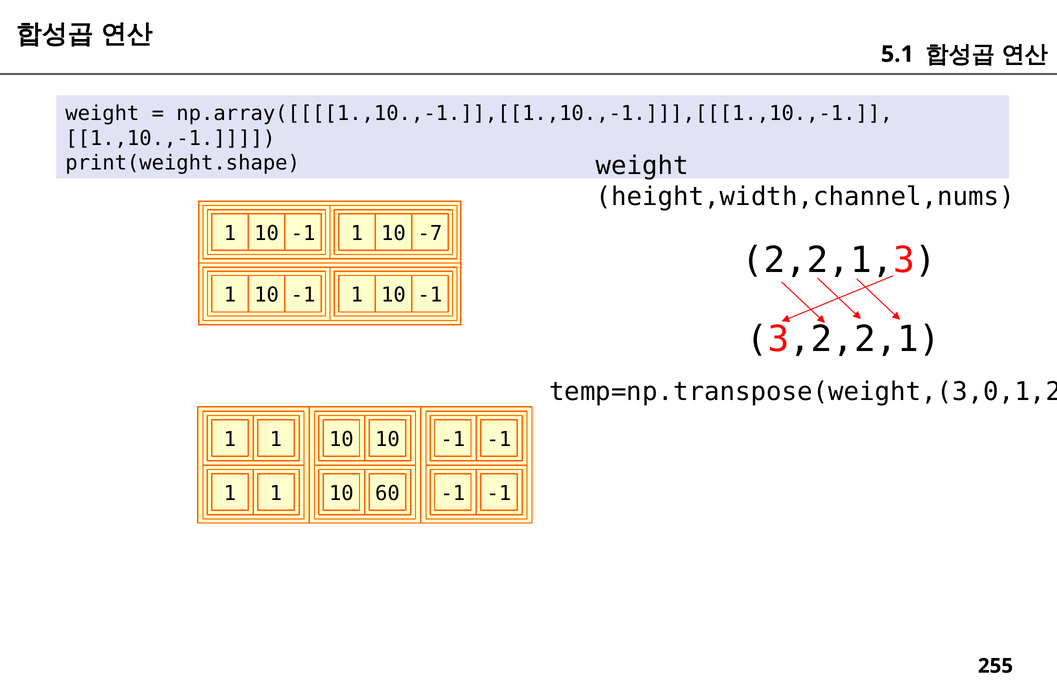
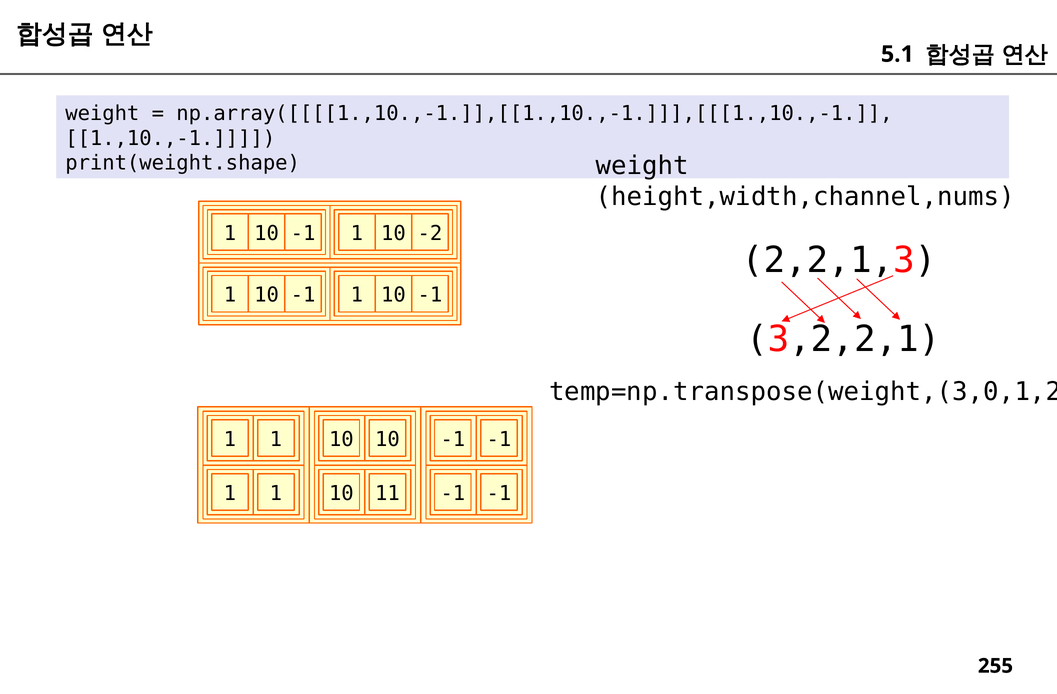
-7: -7 -> -2
60: 60 -> 11
